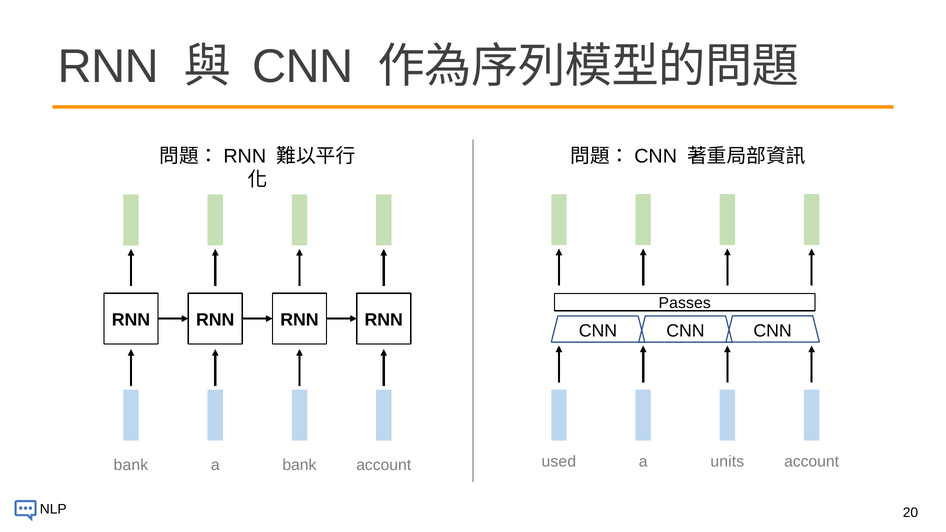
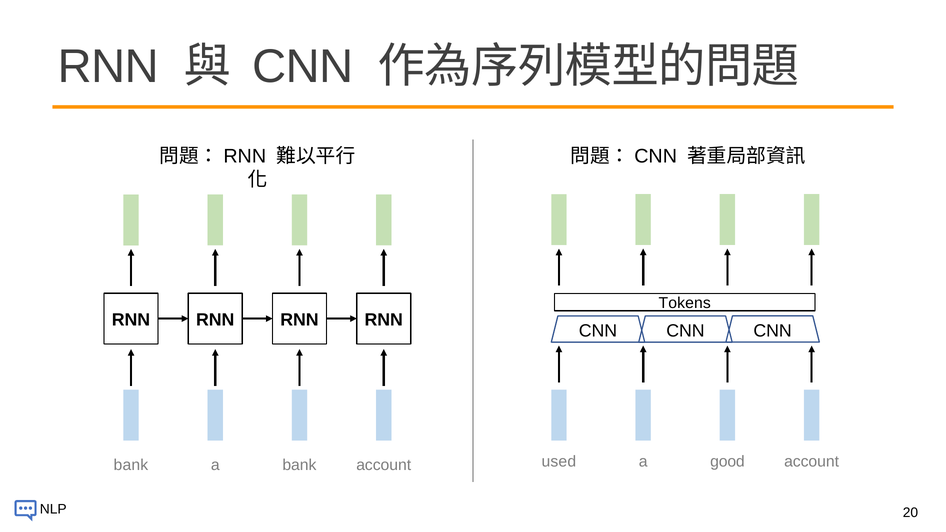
Passes: Passes -> Tokens
units: units -> good
